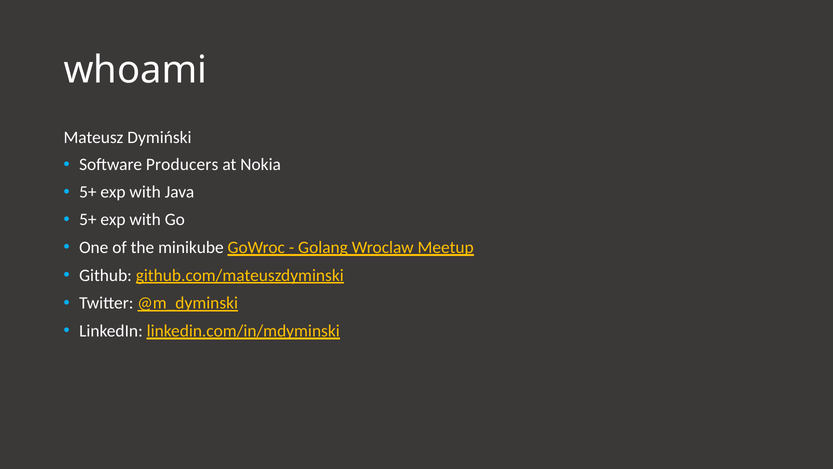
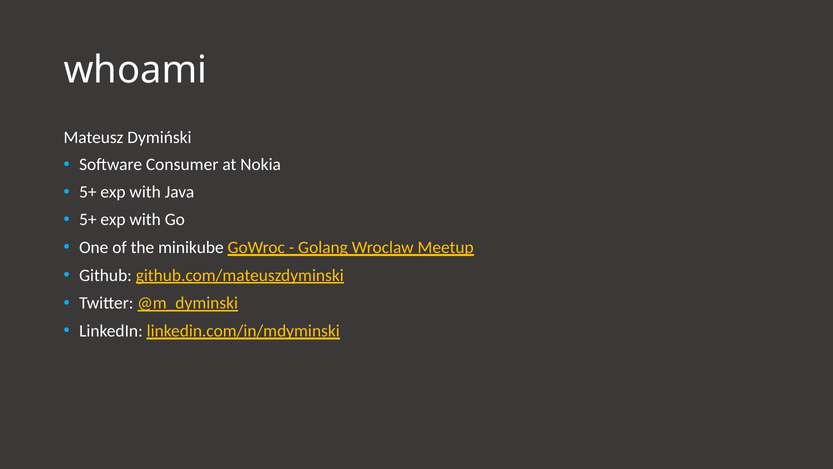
Producers: Producers -> Consumer
